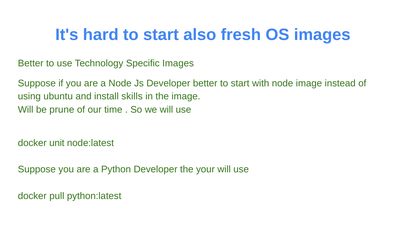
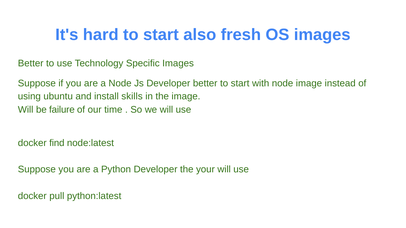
prune: prune -> failure
unit: unit -> find
